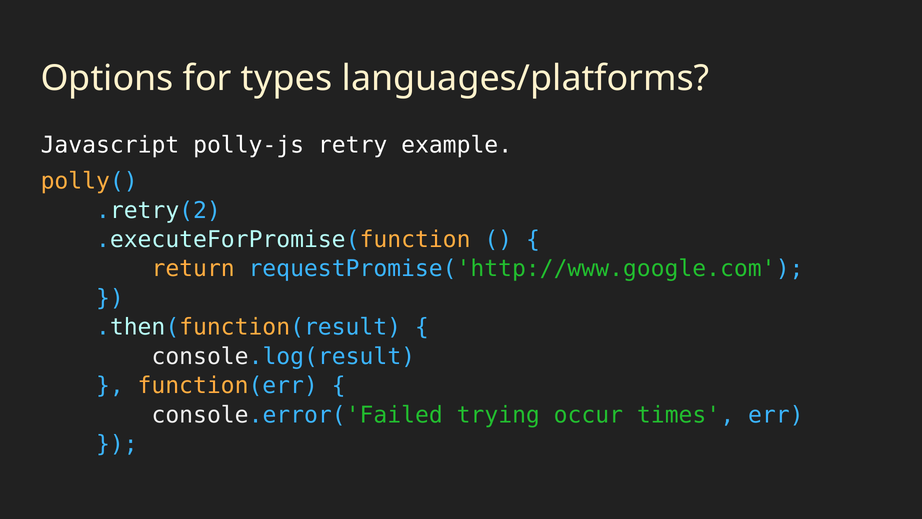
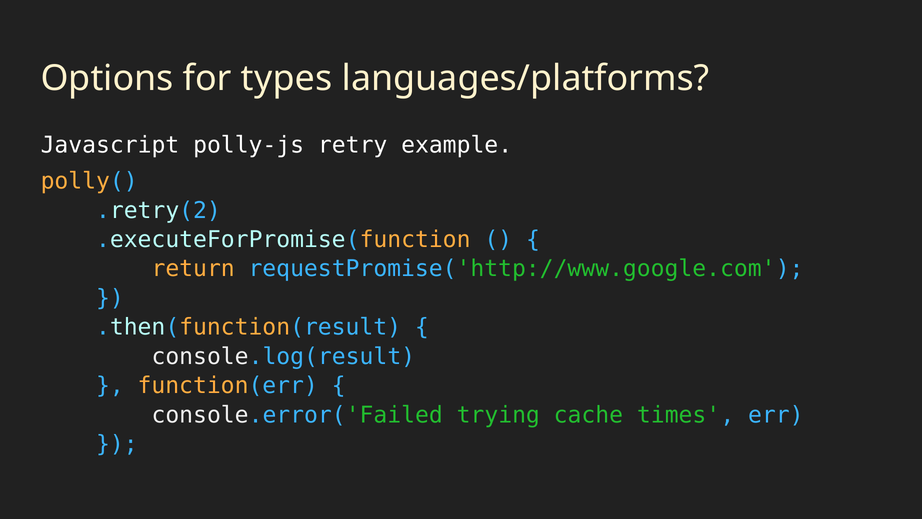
occur: occur -> cache
